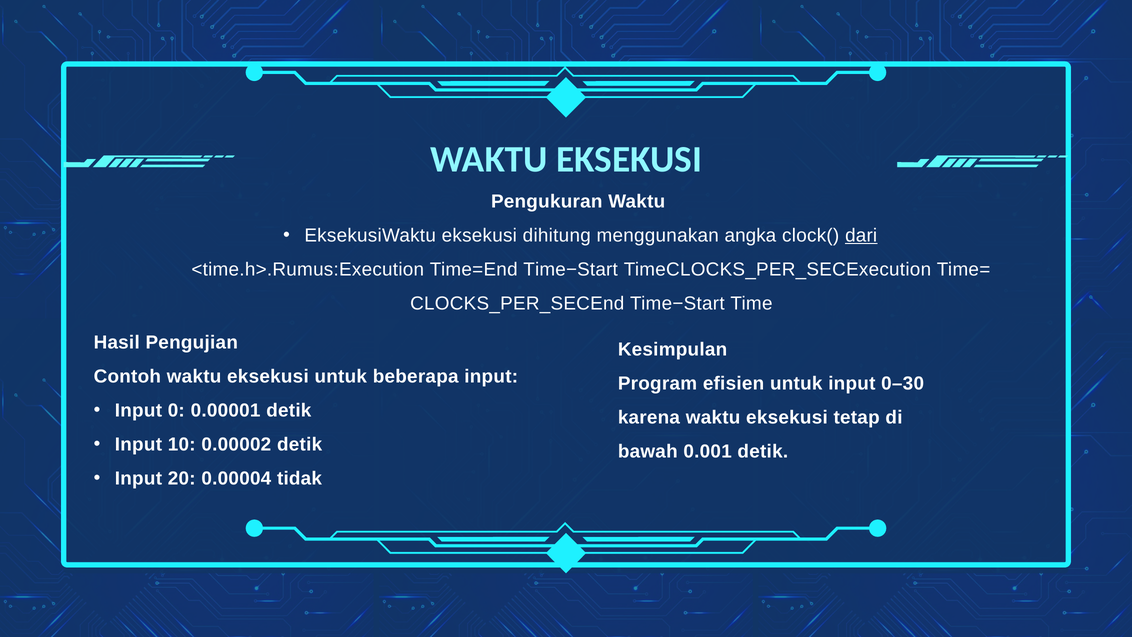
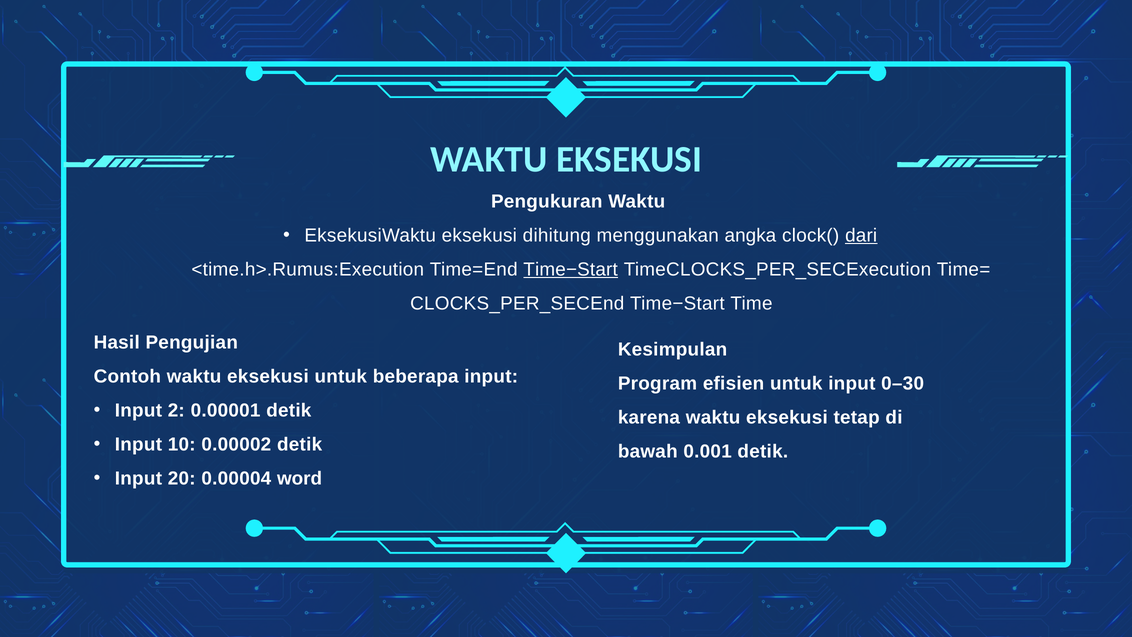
Time−Start at (571, 269) underline: none -> present
0: 0 -> 2
tidak: tidak -> word
